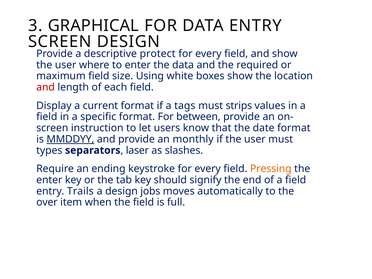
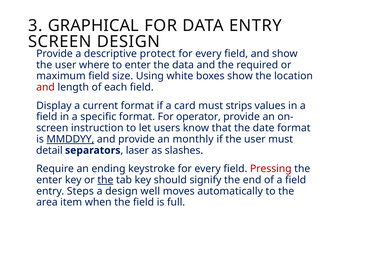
tags: tags -> card
between: between -> operator
types: types -> detail
Pressing colour: orange -> red
the at (105, 180) underline: none -> present
Trails: Trails -> Steps
jobs: jobs -> well
over: over -> area
